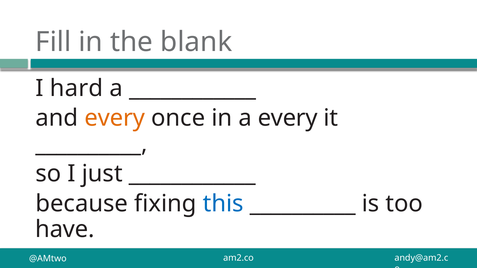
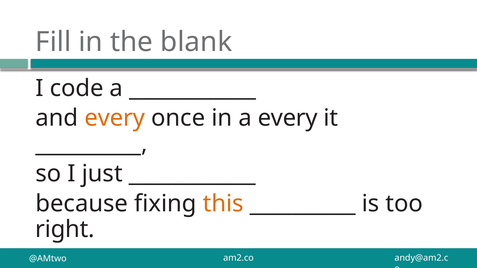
hard: hard -> code
this colour: blue -> orange
have: have -> right
